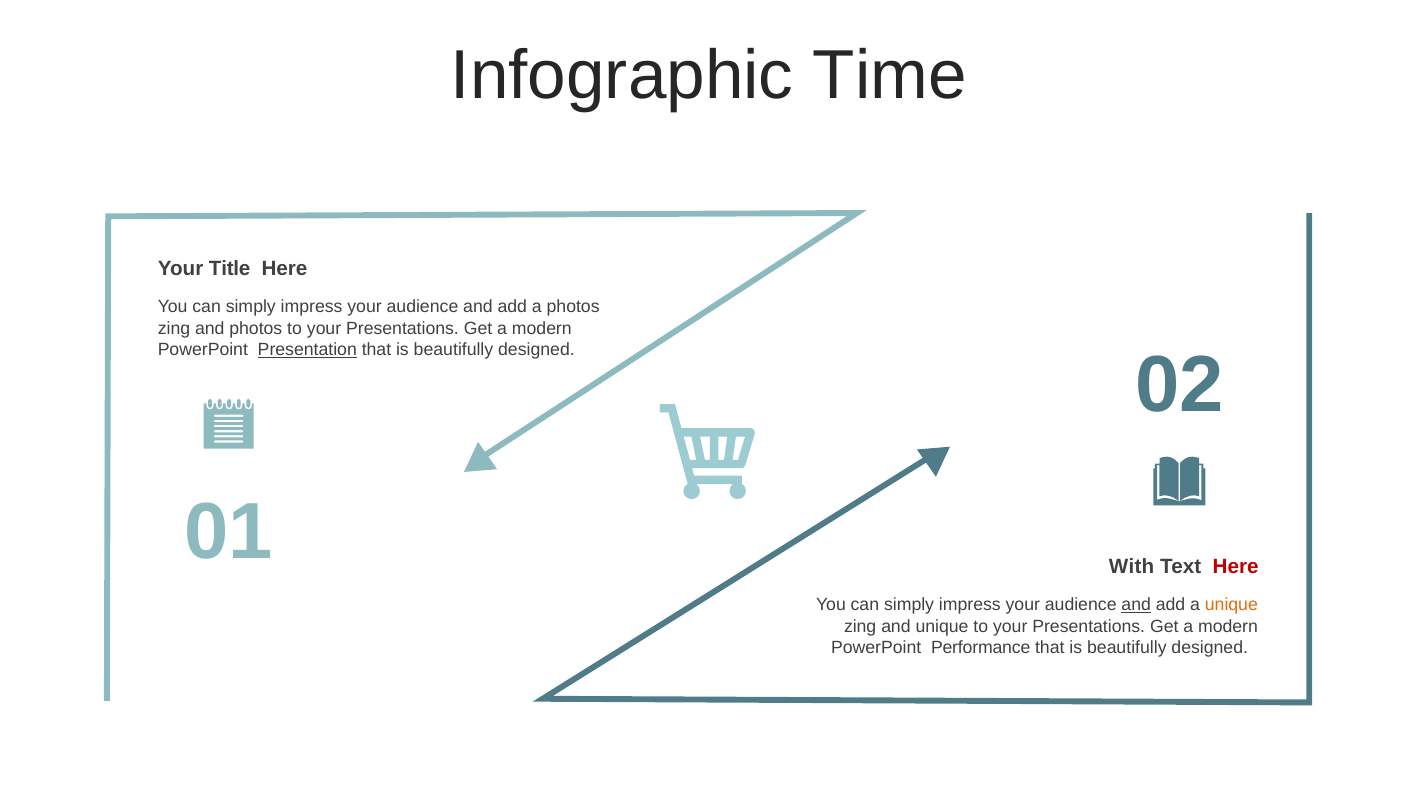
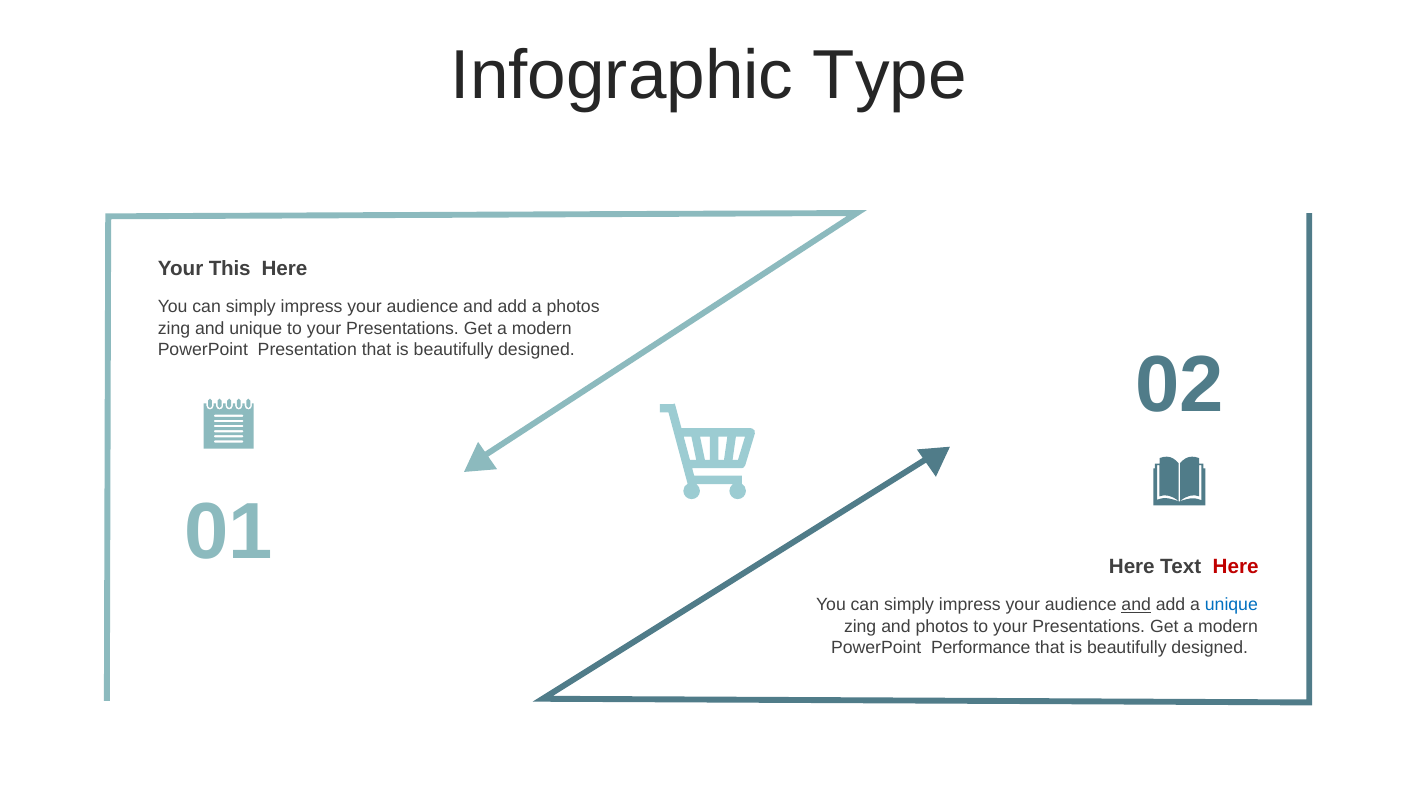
Time: Time -> Type
Title: Title -> This
and photos: photos -> unique
Presentation underline: present -> none
With at (1132, 567): With -> Here
unique at (1231, 605) colour: orange -> blue
and unique: unique -> photos
